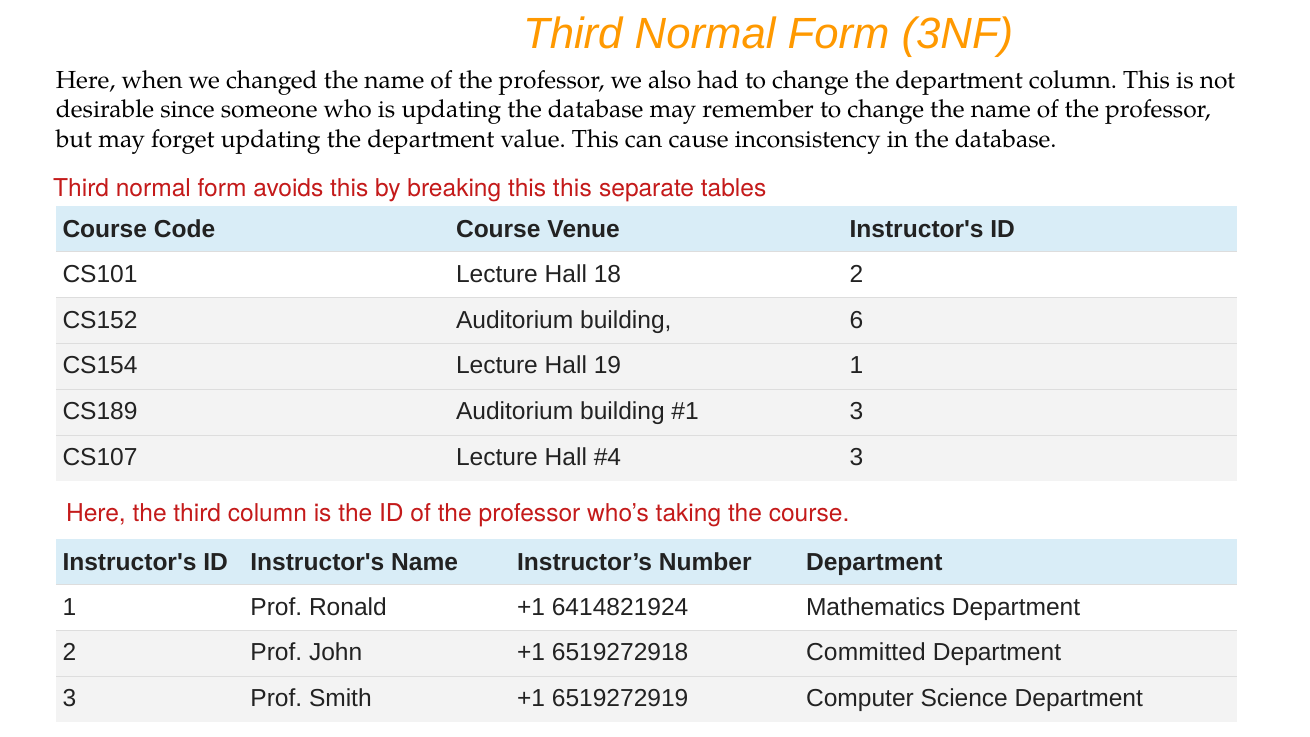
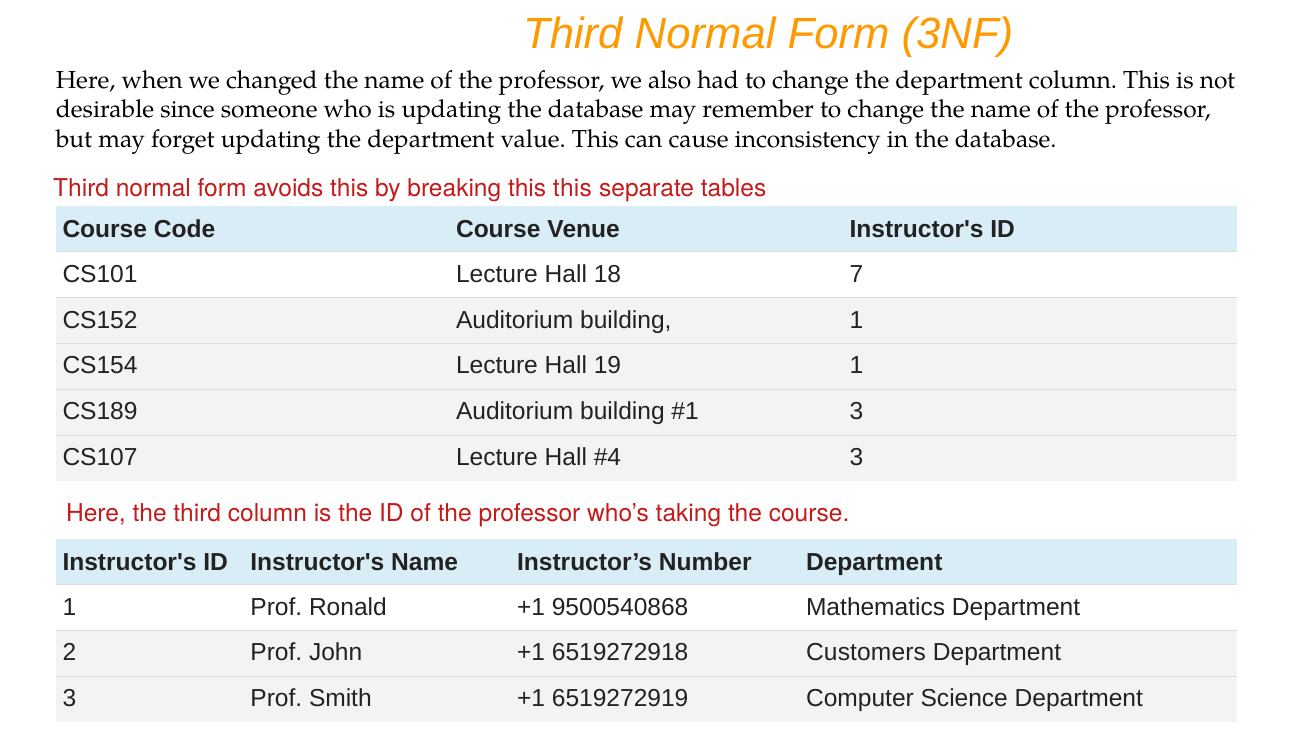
18 2: 2 -> 7
building 6: 6 -> 1
6414821924: 6414821924 -> 9500540868
Committed: Committed -> Customers
